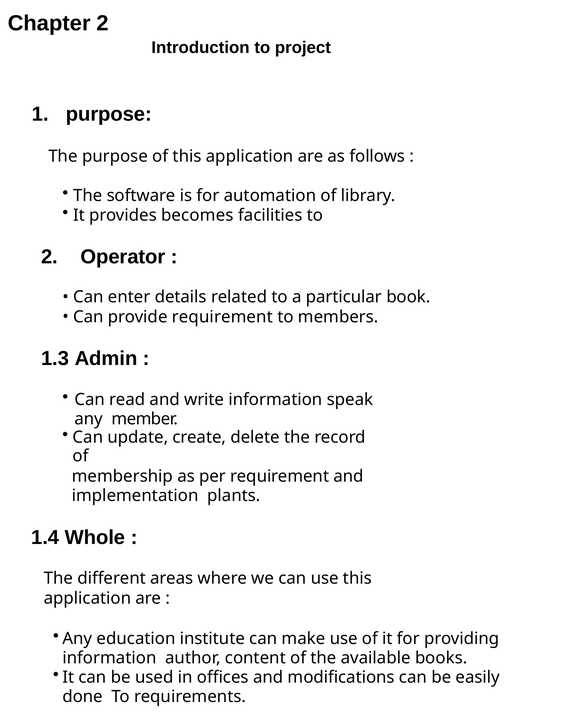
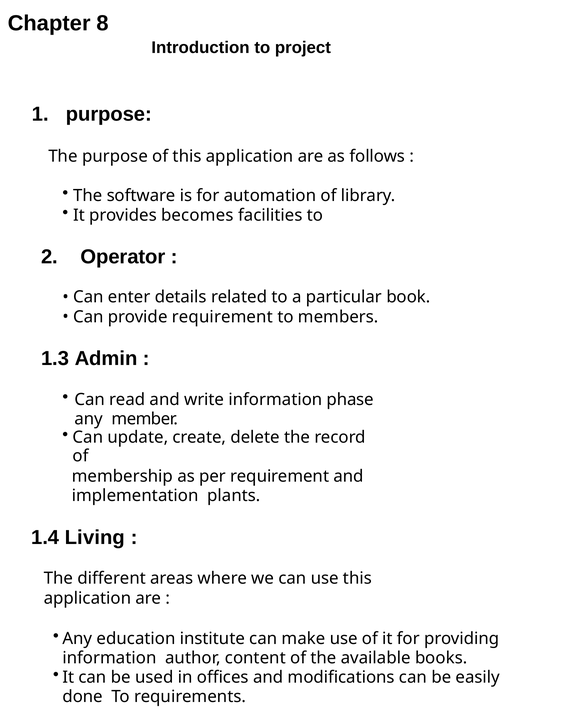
Chapter 2: 2 -> 8
speak: speak -> phase
Whole: Whole -> Living
